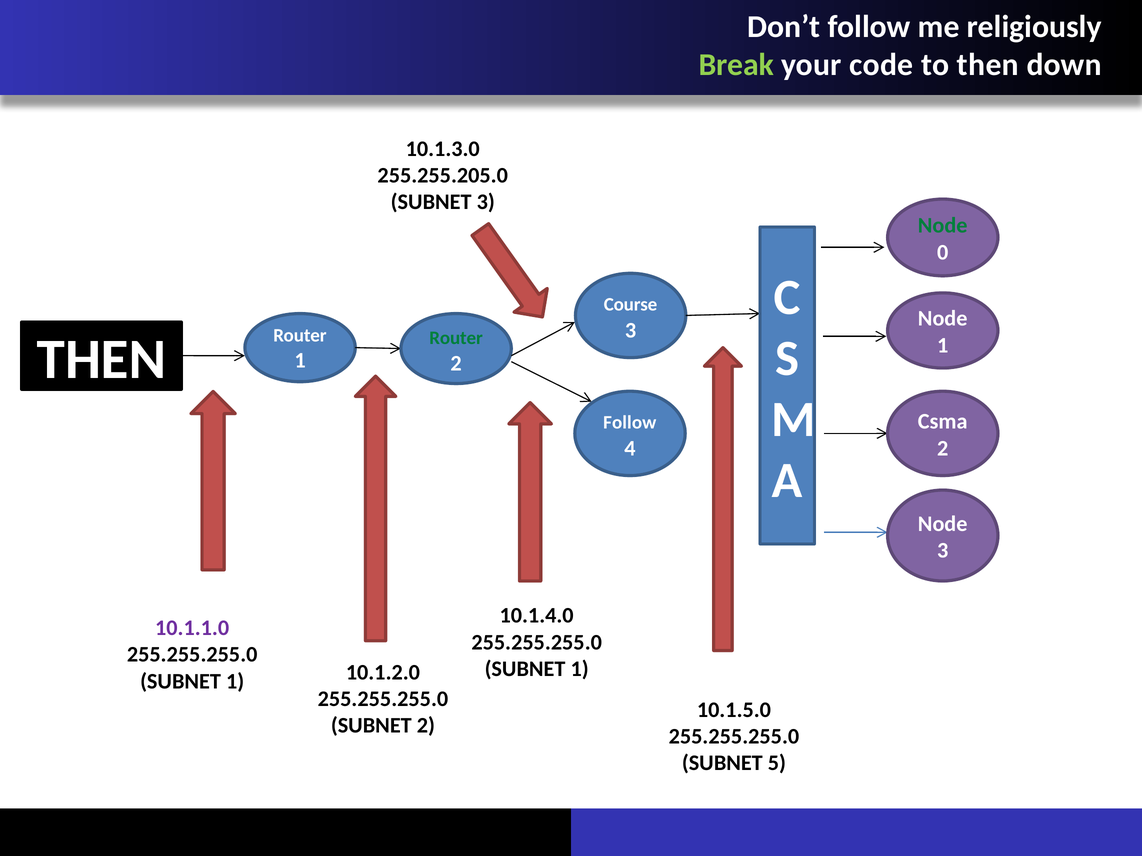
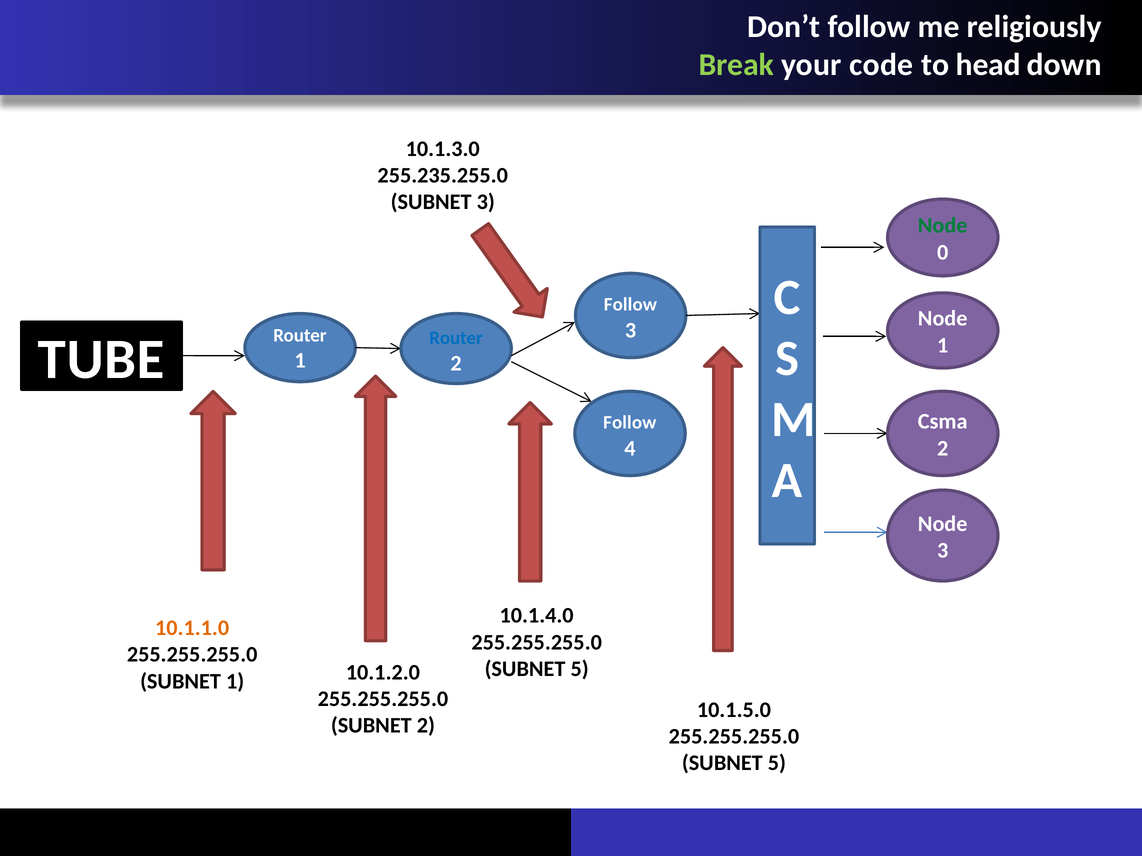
to then: then -> head
255.255.205.0: 255.255.205.0 -> 255.235.255.0
Course at (631, 305): Course -> Follow
Router at (456, 338) colour: green -> blue
THEN at (102, 360): THEN -> TUBE
10.1.1.0 colour: purple -> orange
1 at (580, 669): 1 -> 5
